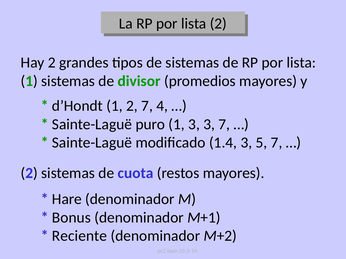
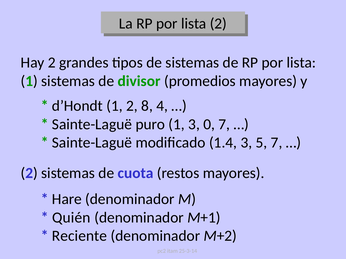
2 7: 7 -> 8
3 3: 3 -> 0
Bonus: Bonus -> Quién
